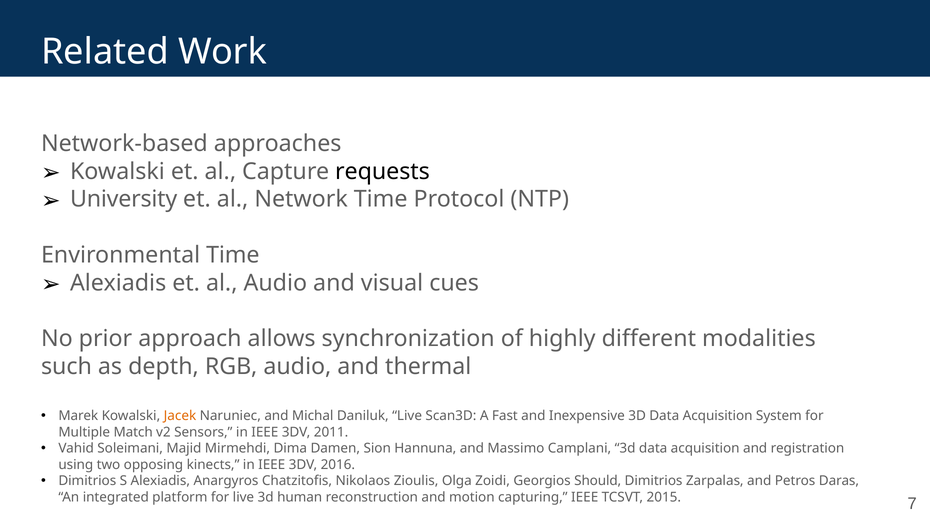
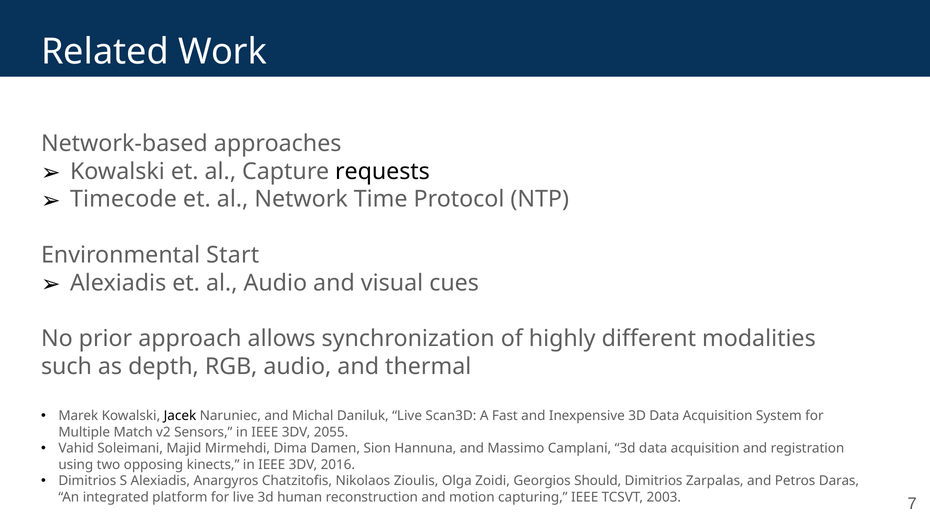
University: University -> Timecode
Environmental Time: Time -> Start
Jacek colour: orange -> black
2011: 2011 -> 2055
2015: 2015 -> 2003
